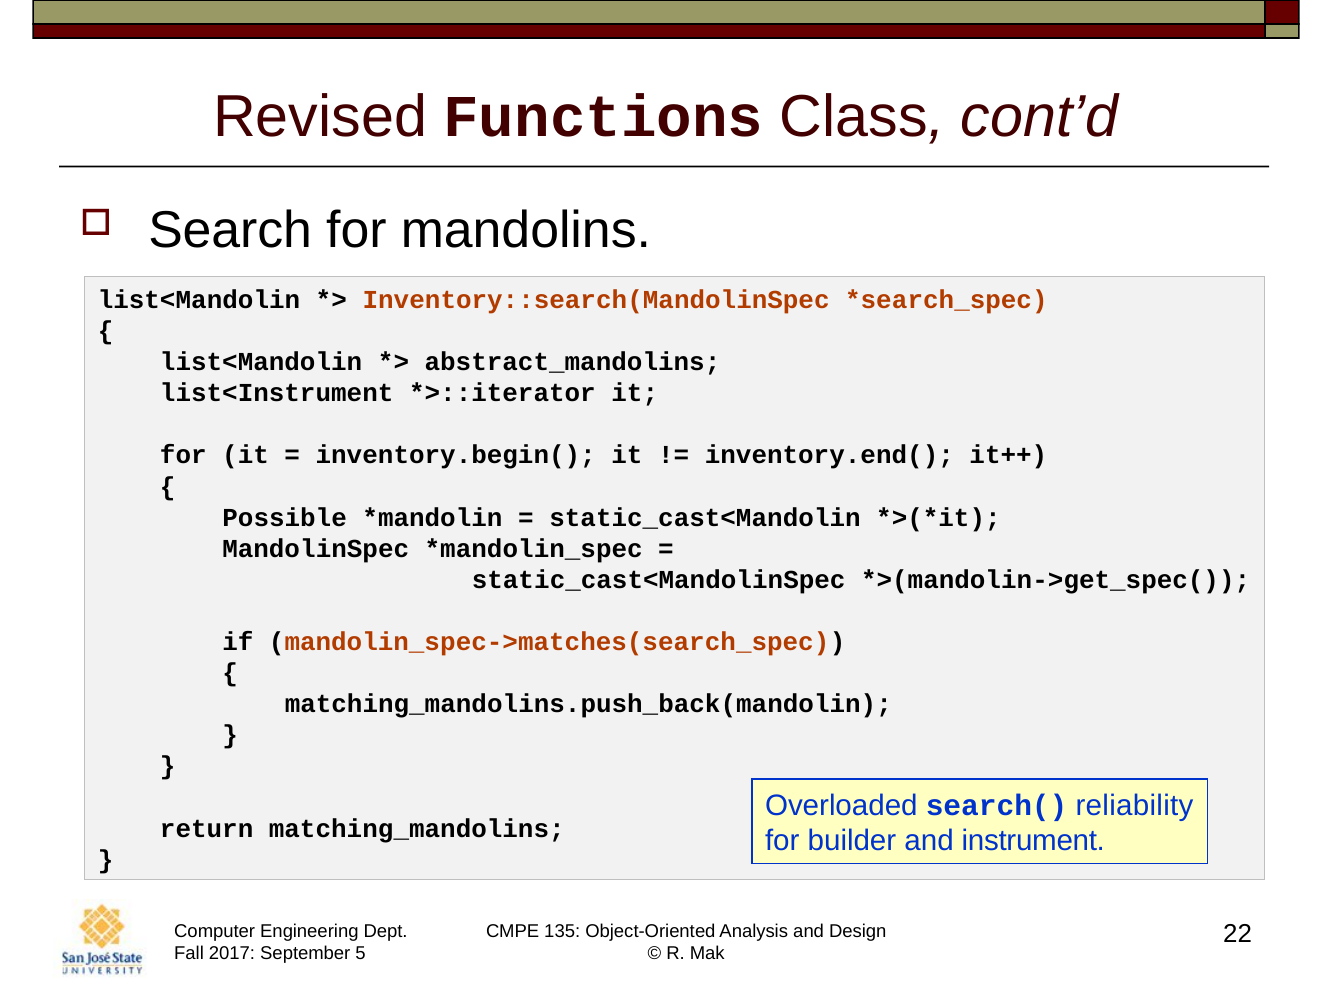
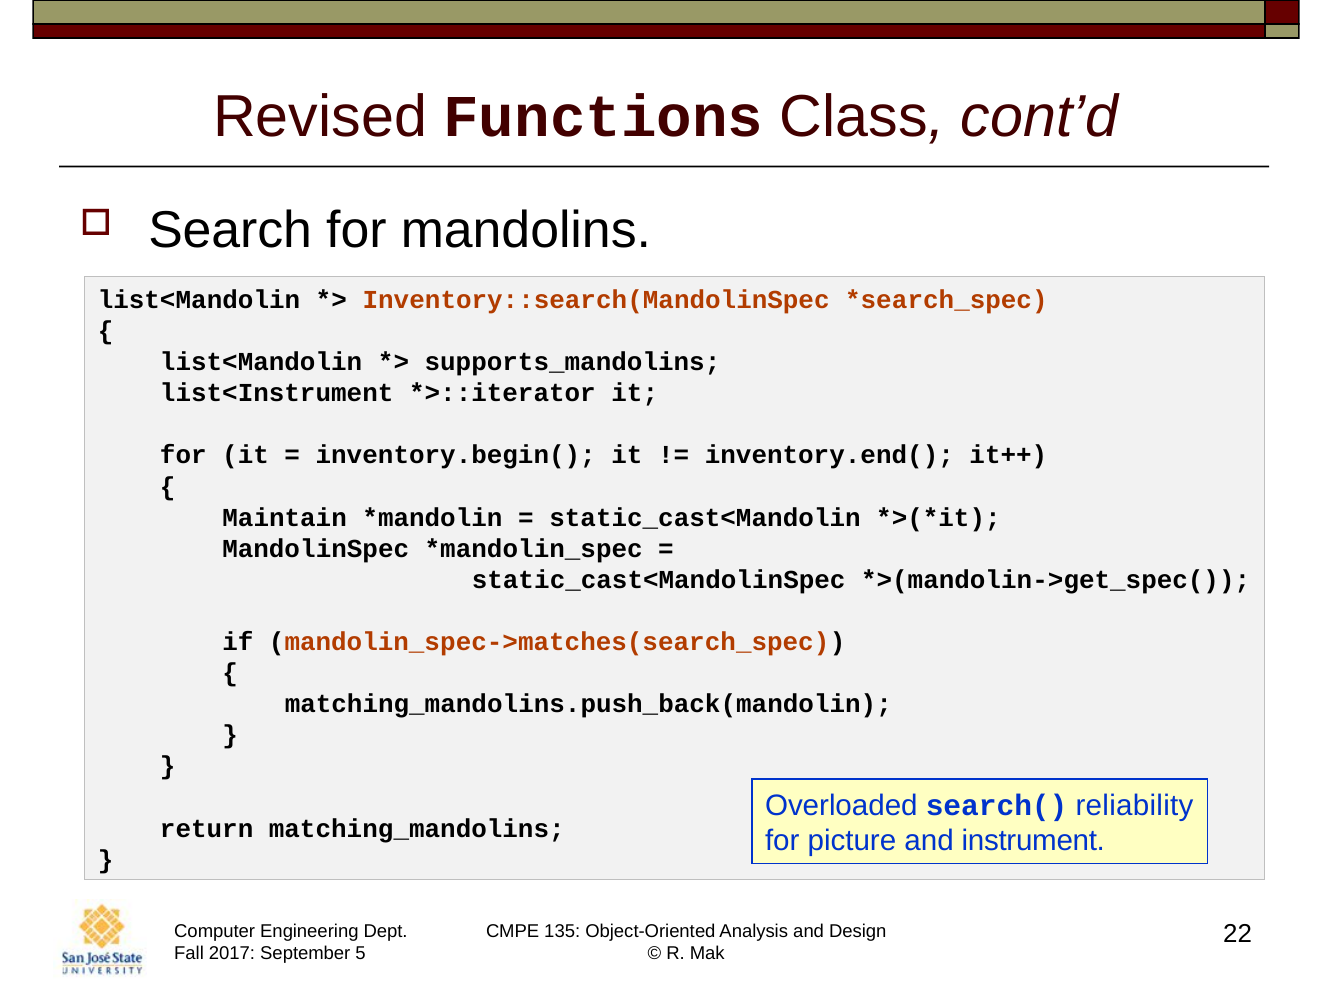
abstract_mandolins: abstract_mandolins -> supports_mandolins
Possible: Possible -> Maintain
builder: builder -> picture
